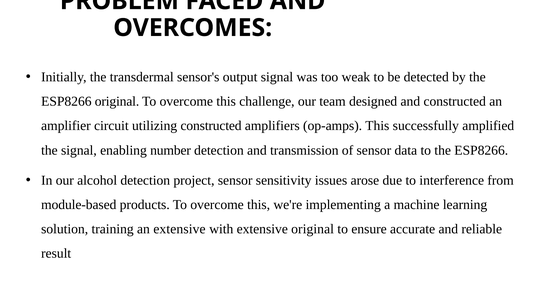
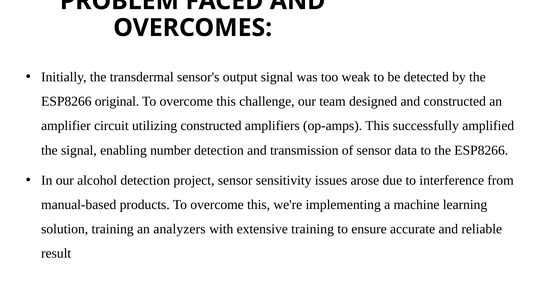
module-based: module-based -> manual-based
an extensive: extensive -> analyzers
extensive original: original -> training
